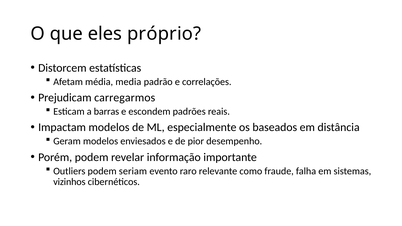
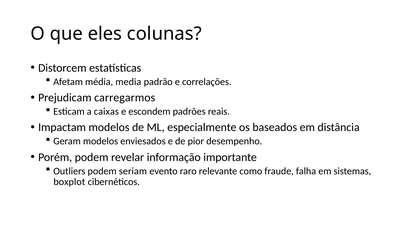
próprio: próprio -> colunas
barras: barras -> caixas
vizinhos: vizinhos -> boxplot
